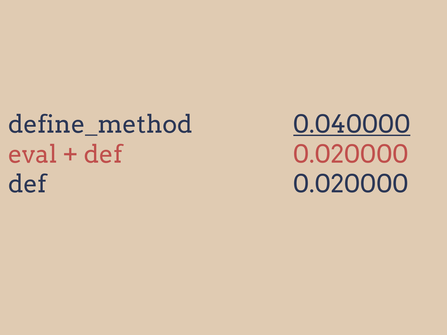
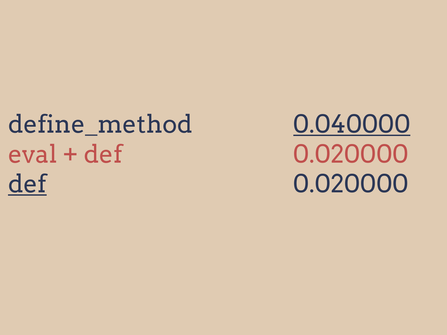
def at (27, 184) underline: none -> present
